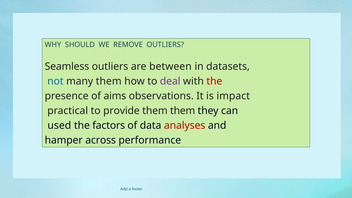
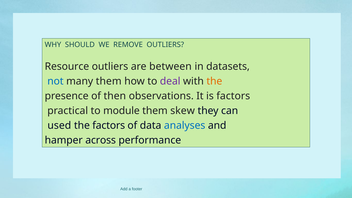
Seamless: Seamless -> Resource
the at (214, 81) colour: red -> orange
aims: aims -> then
is impact: impact -> factors
provide: provide -> module
them them: them -> skew
analyses colour: red -> blue
